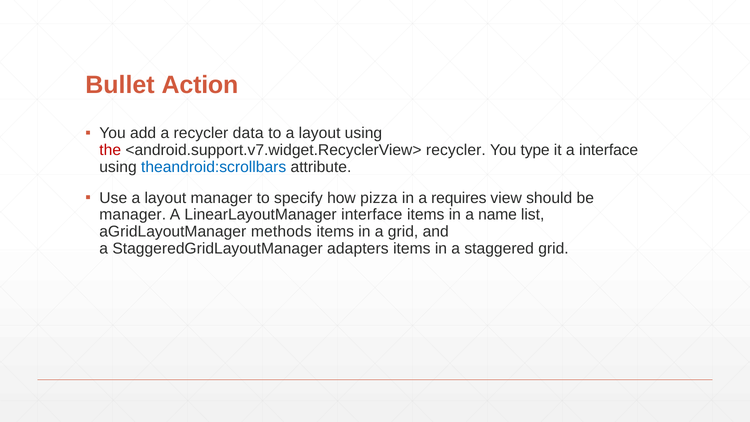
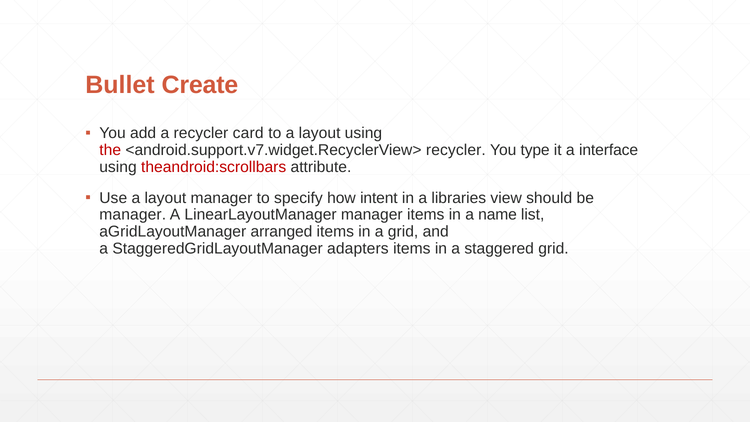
Action: Action -> Create
data: data -> card
theandroid:scrollbars colour: blue -> red
pizza: pizza -> intent
requires: requires -> libraries
LinearLayoutManager interface: interface -> manager
methods: methods -> arranged
